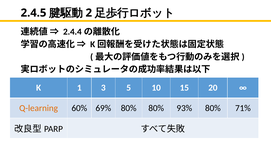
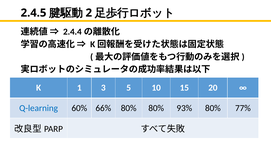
Q-learning colour: orange -> blue
69%: 69% -> 66%
71%: 71% -> 77%
